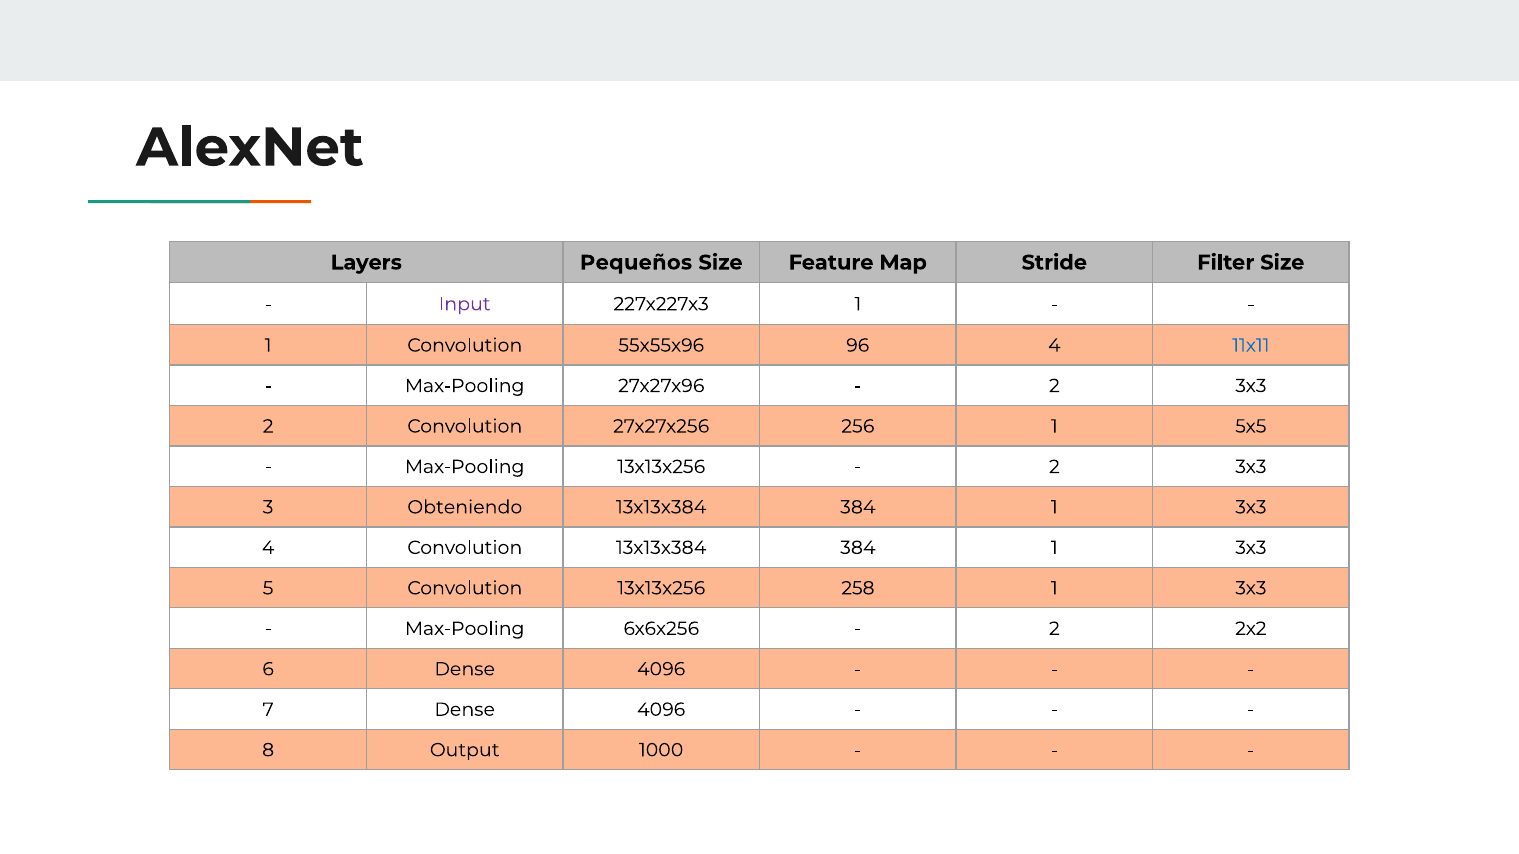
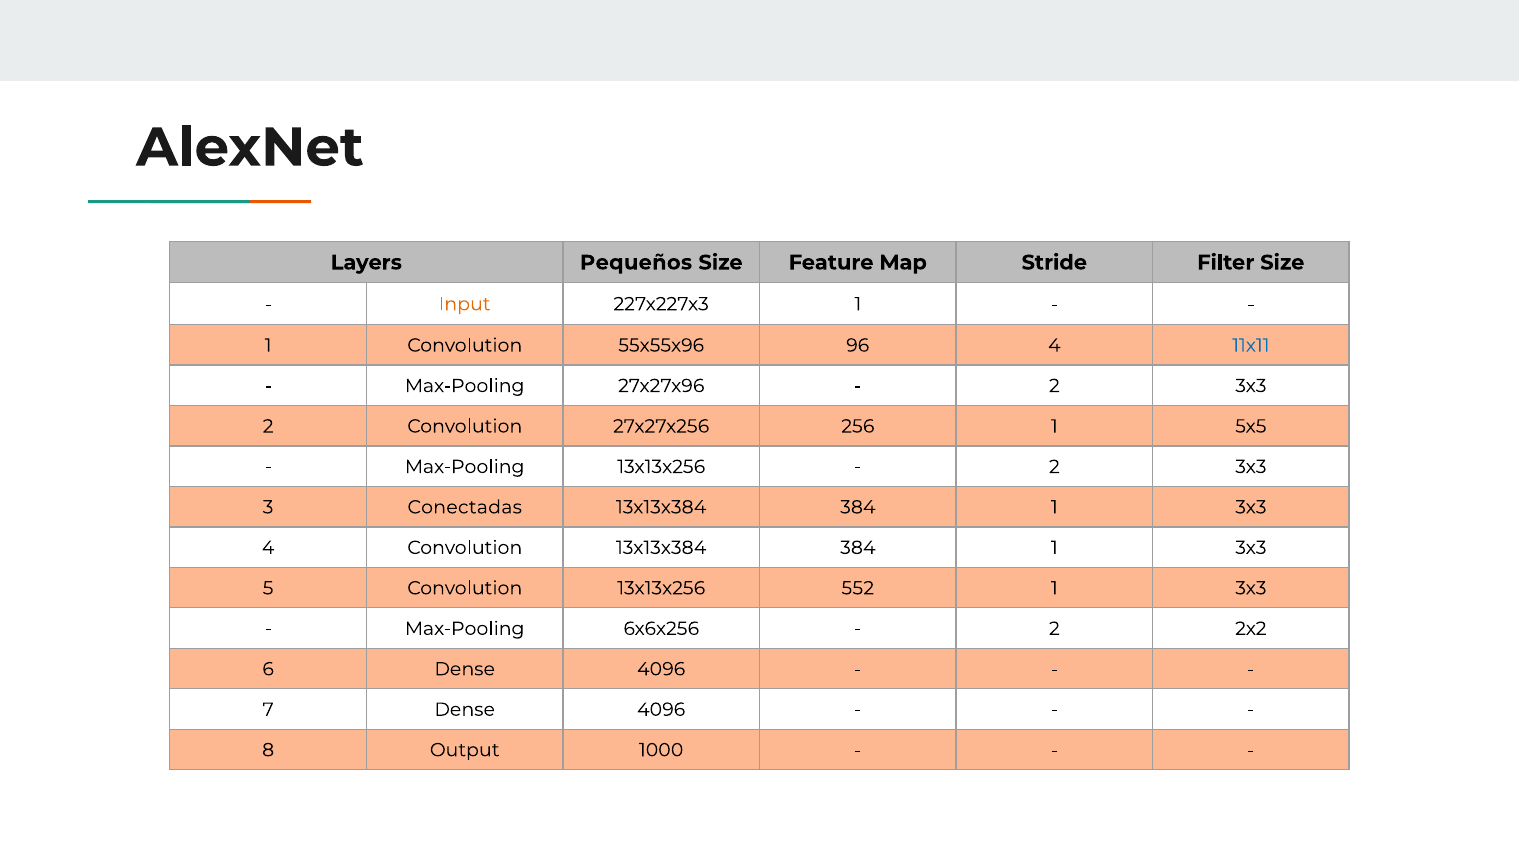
Input colour: purple -> orange
Obteniendo: Obteniendo -> Conectadas
258: 258 -> 552
